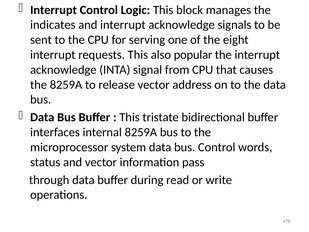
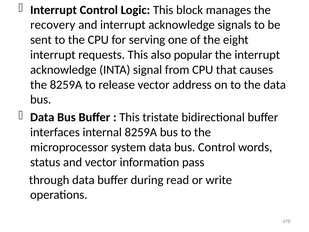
indicates: indicates -> recovery
